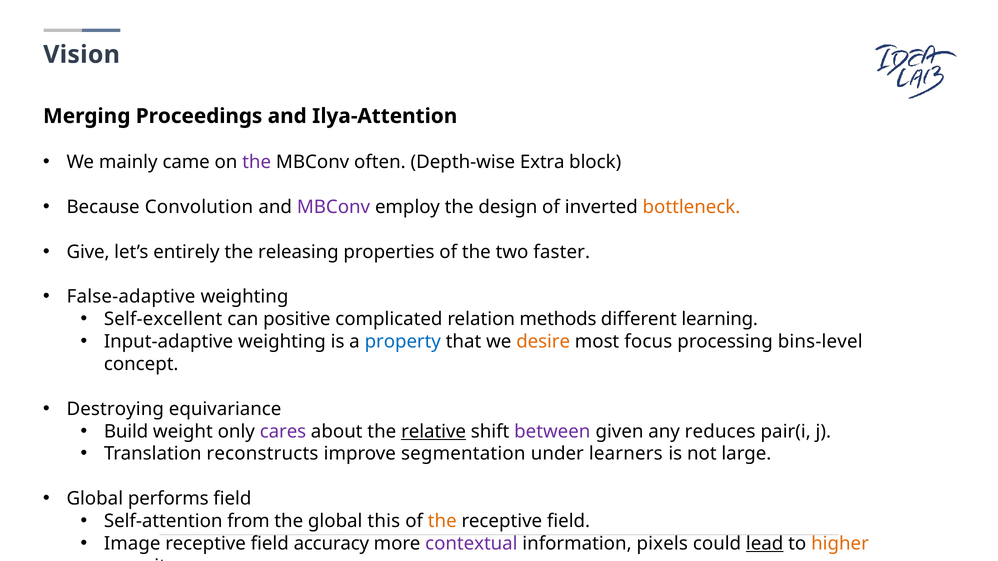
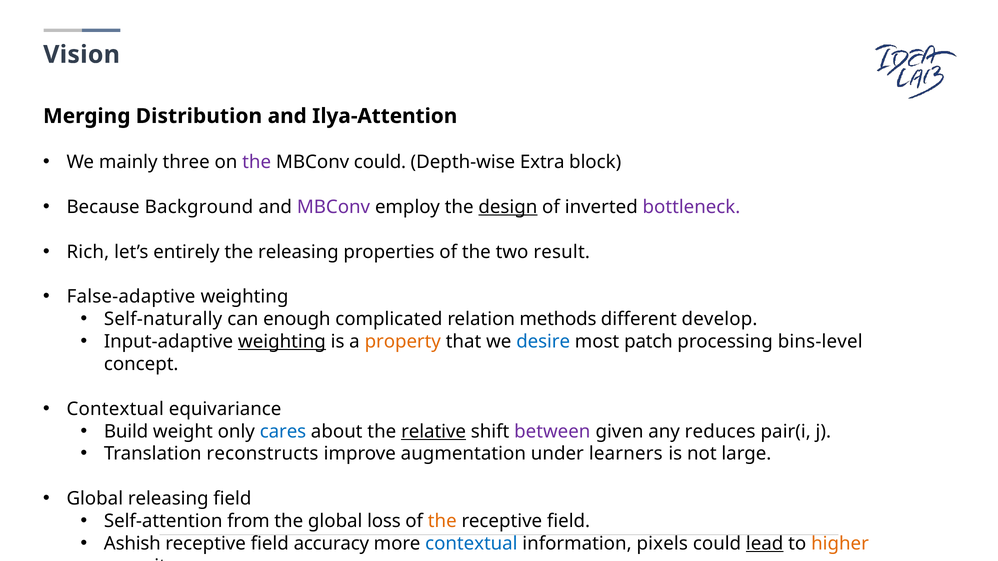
Proceedings: Proceedings -> Distribution
came: came -> three
MBConv often: often -> could
Convolution: Convolution -> Background
design underline: none -> present
bottleneck colour: orange -> purple
Give: Give -> Rich
faster: faster -> result
Self-excellent: Self-excellent -> Self-naturally
positive: positive -> enough
learning: learning -> develop
weighting at (282, 342) underline: none -> present
property colour: blue -> orange
desire colour: orange -> blue
focus: focus -> patch
Destroying at (115, 409): Destroying -> Contextual
cares colour: purple -> blue
segmentation: segmentation -> augmentation
Global performs: performs -> releasing
this: this -> loss
Image: Image -> Ashish
contextual at (471, 544) colour: purple -> blue
